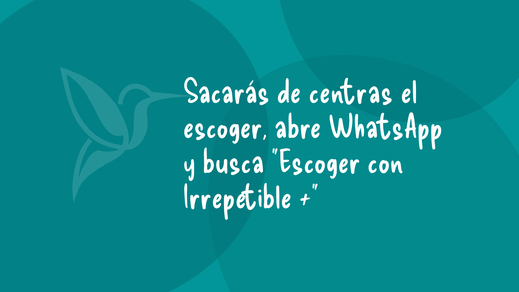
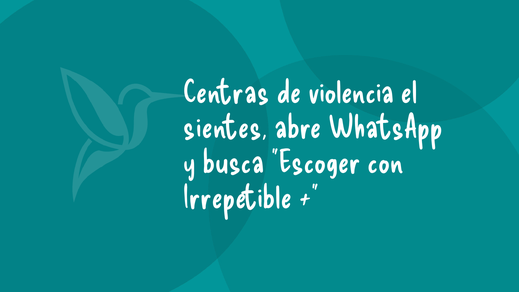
Sacarás: Sacarás -> Centras
centras: centras -> violencia
escoger at (225, 128): escoger -> sientes
